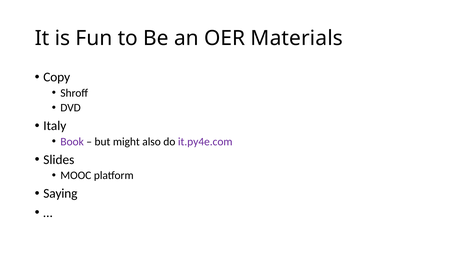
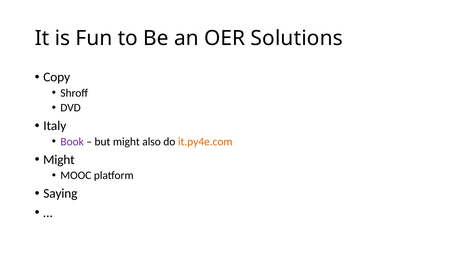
Materials: Materials -> Solutions
it.py4e.com colour: purple -> orange
Slides at (59, 159): Slides -> Might
